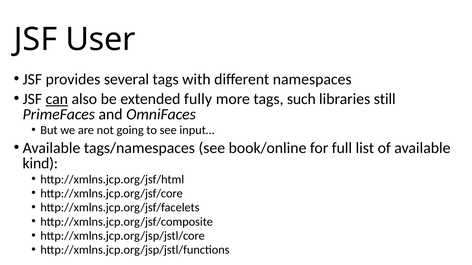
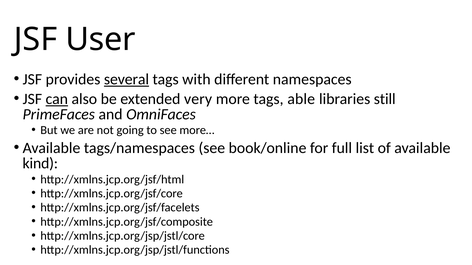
several underline: none -> present
fully: fully -> very
such: such -> able
input…: input… -> more…
